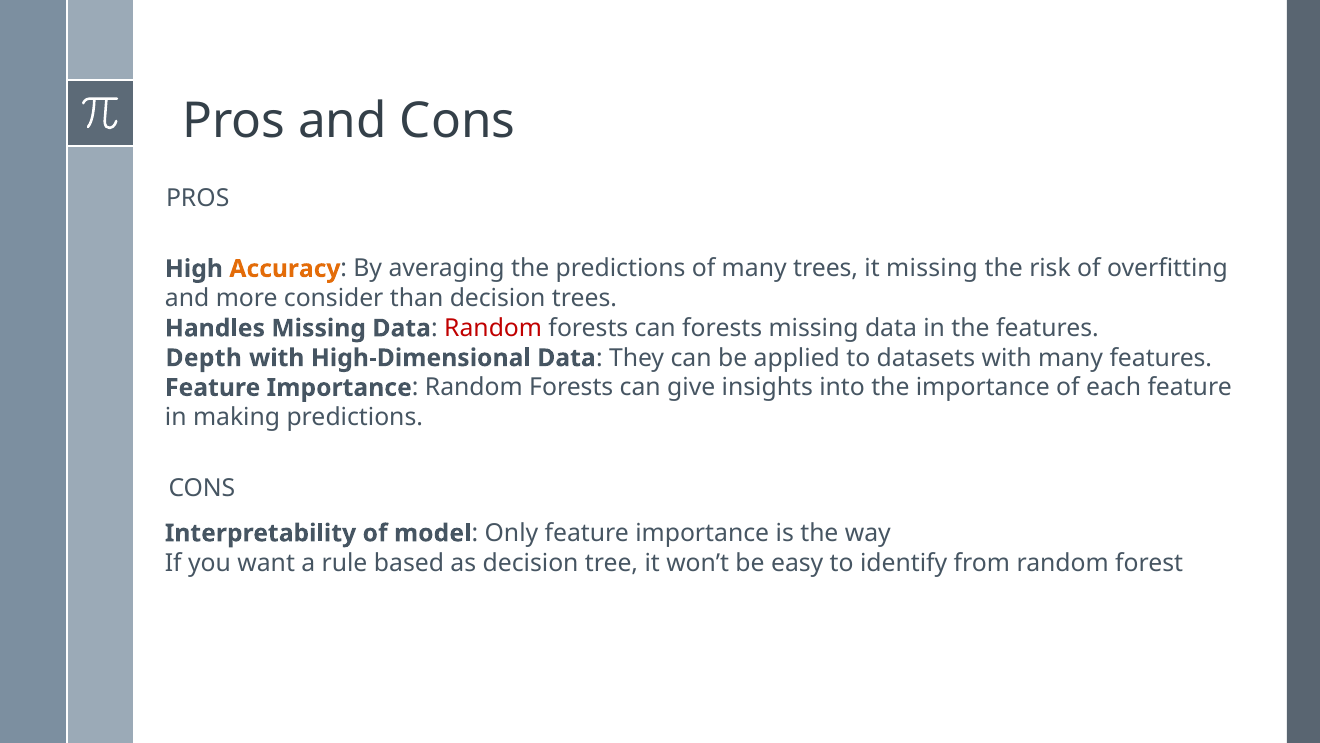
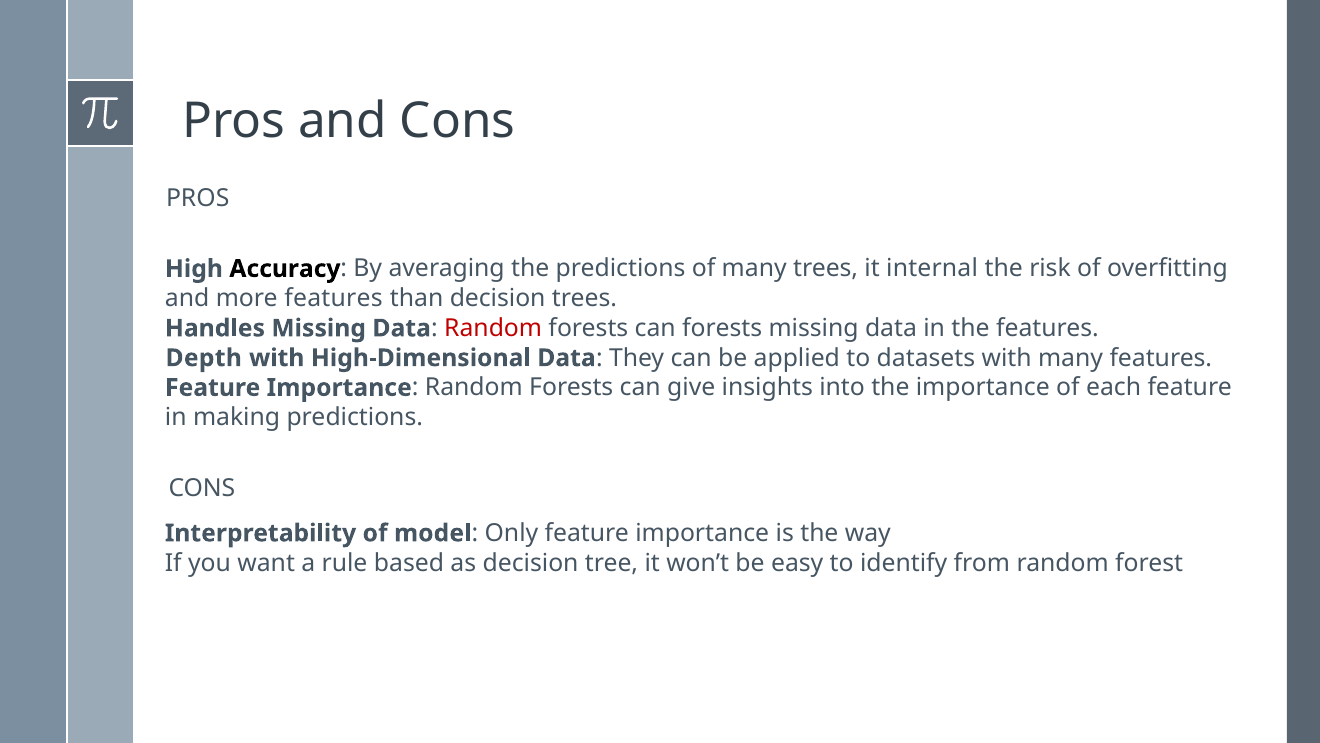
Accuracy colour: orange -> black
it missing: missing -> internal
more consider: consider -> features
